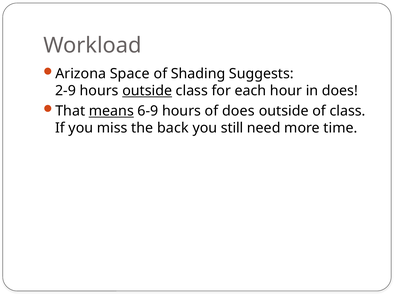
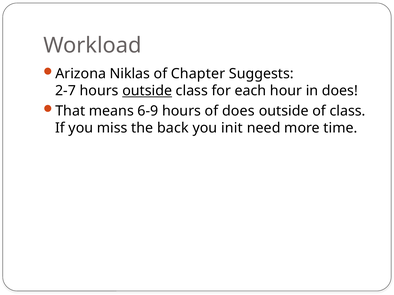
Space: Space -> Niklas
Shading: Shading -> Chapter
2-9: 2-9 -> 2-7
means underline: present -> none
still: still -> init
